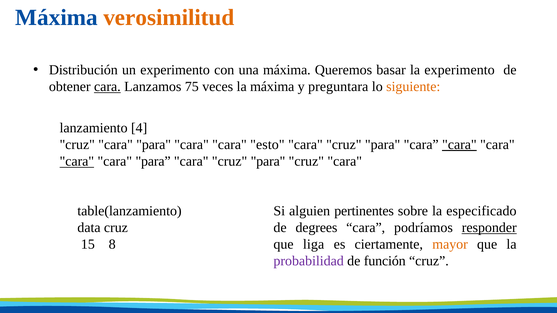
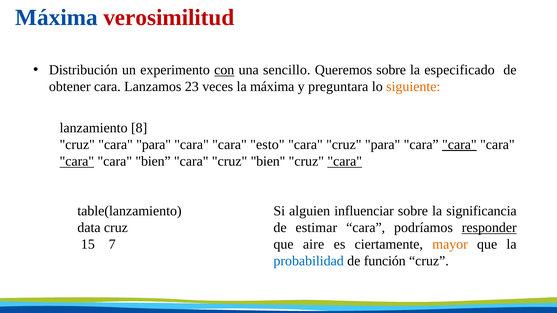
verosimilitud colour: orange -> red
con underline: none -> present
una máxima: máxima -> sencillo
Queremos basar: basar -> sobre
la experimento: experimento -> especificado
cara at (107, 87) underline: present -> none
75: 75 -> 23
4: 4 -> 8
para at (153, 161): para -> bien
para at (268, 161): para -> bien
cara at (345, 161) underline: none -> present
pertinentes: pertinentes -> influenciar
especificado: especificado -> significancia
degrees: degrees -> estimar
8: 8 -> 7
liga: liga -> aire
probabilidad colour: purple -> blue
